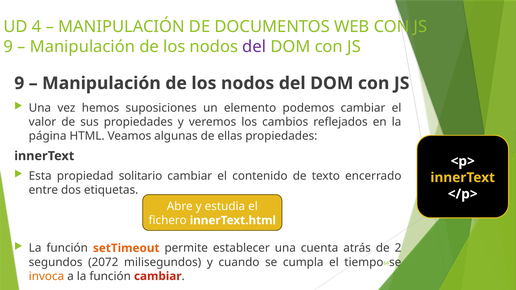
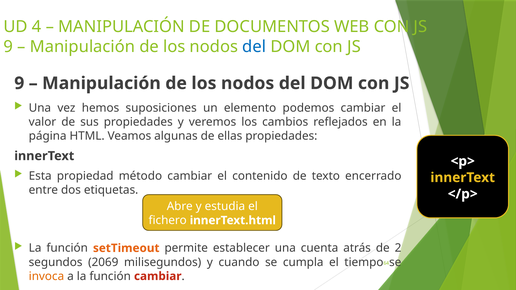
del at (254, 47) colour: purple -> blue
solitario: solitario -> método
2072: 2072 -> 2069
